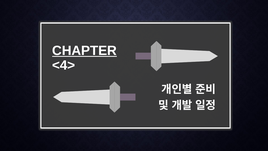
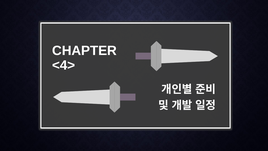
CHAPTER underline: present -> none
